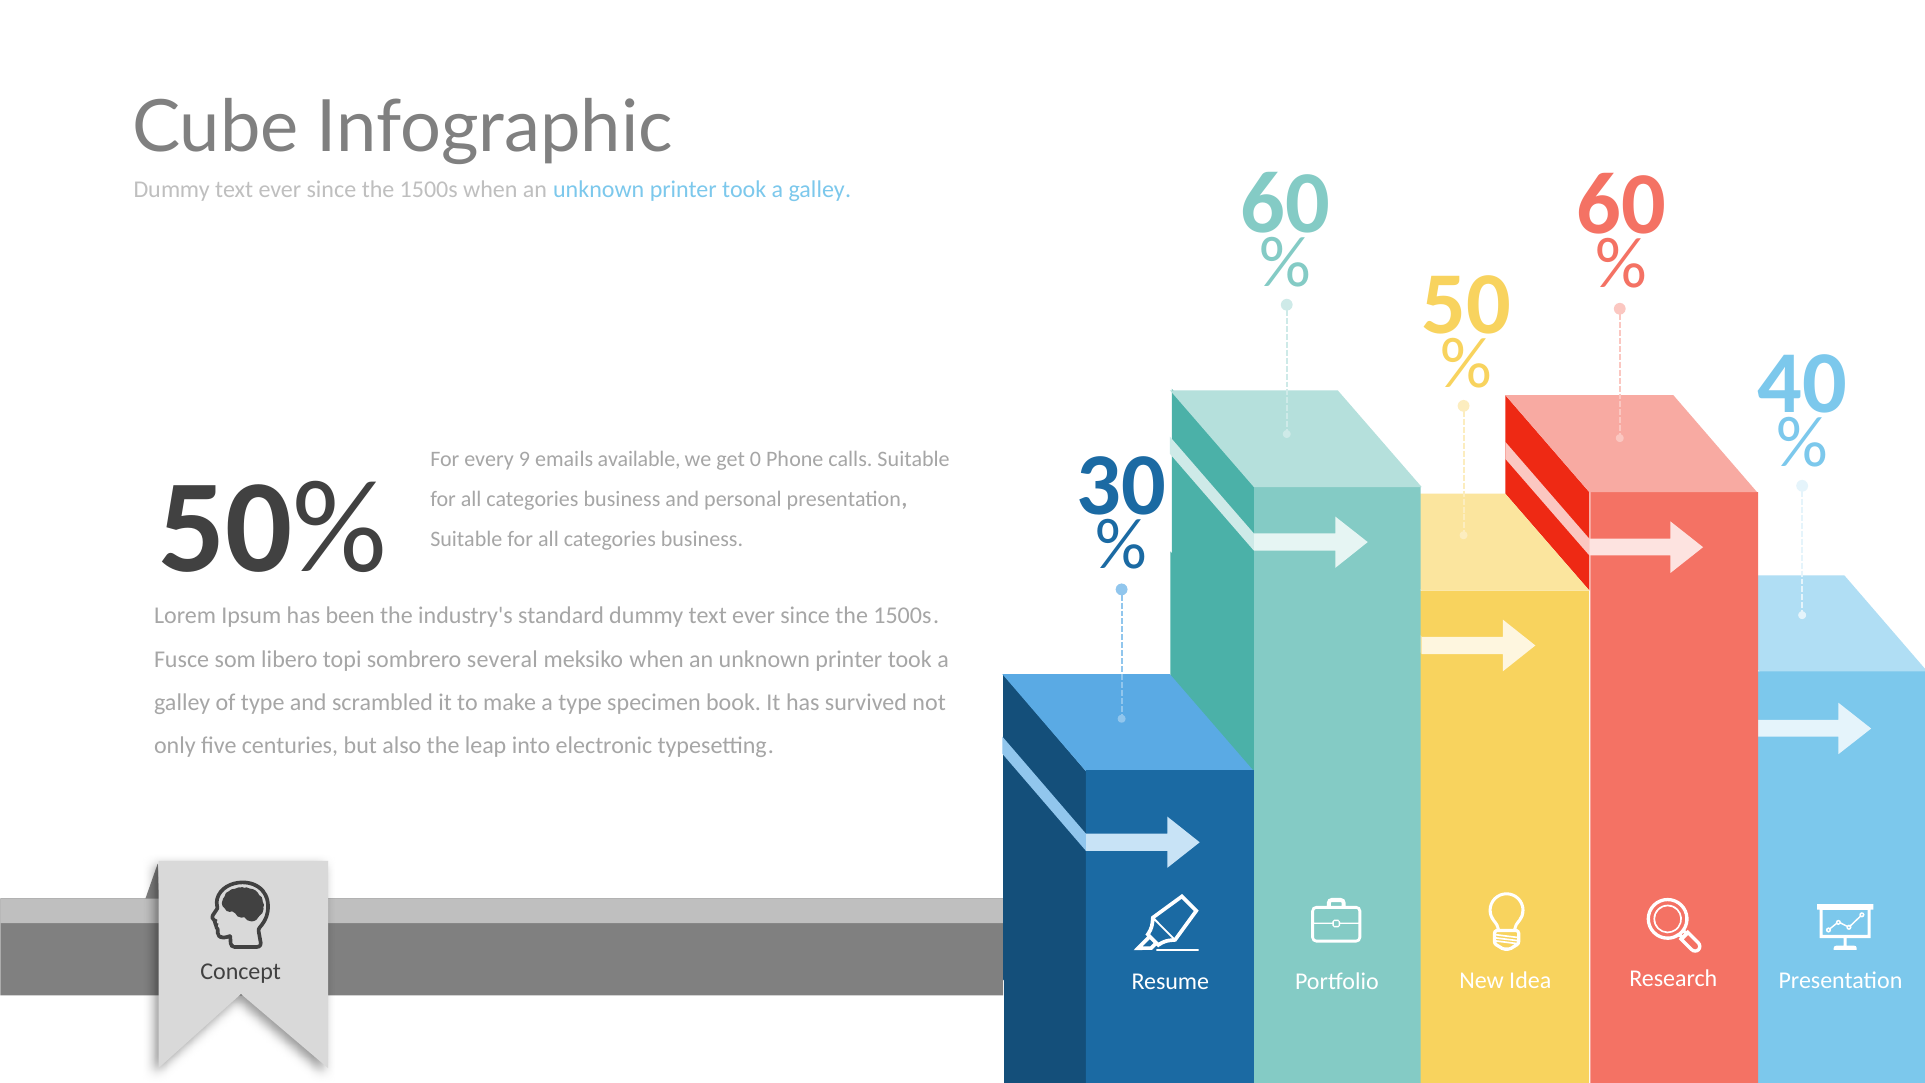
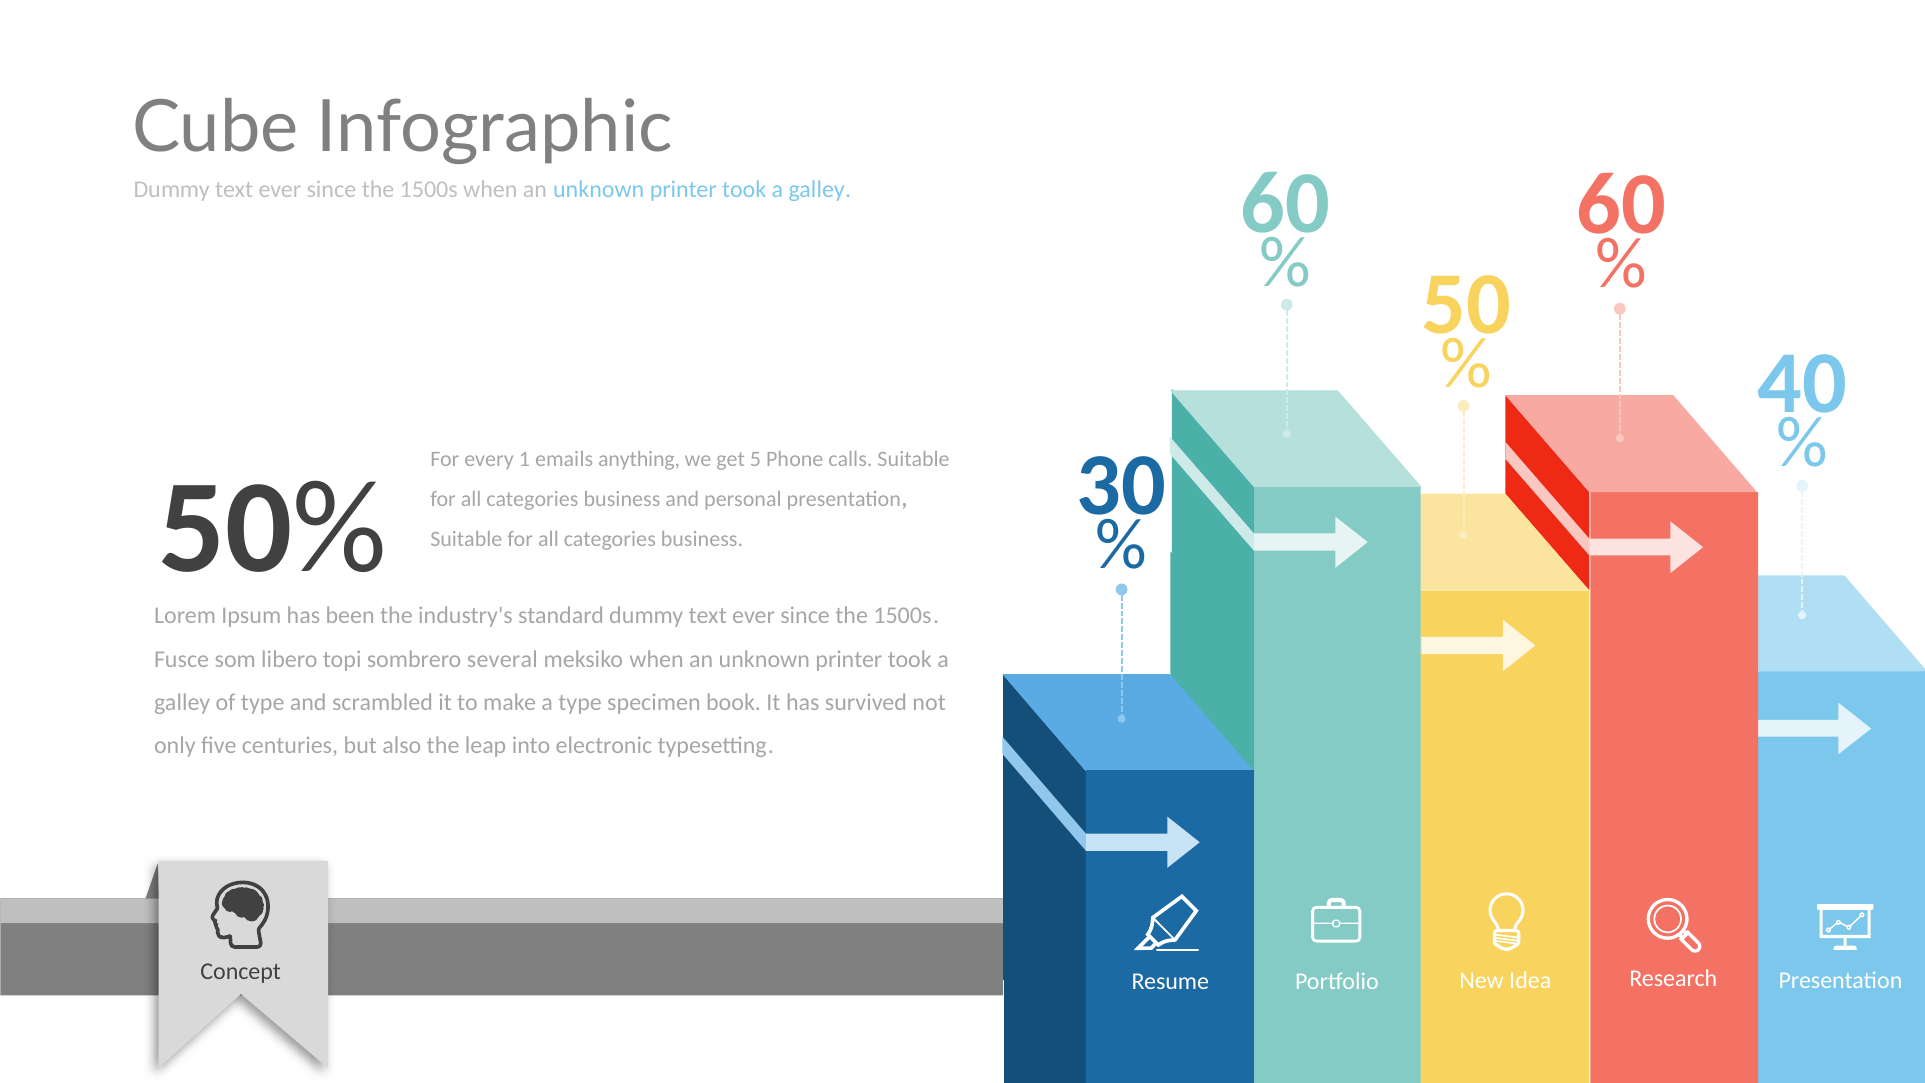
9: 9 -> 1
available: available -> anything
0: 0 -> 5
